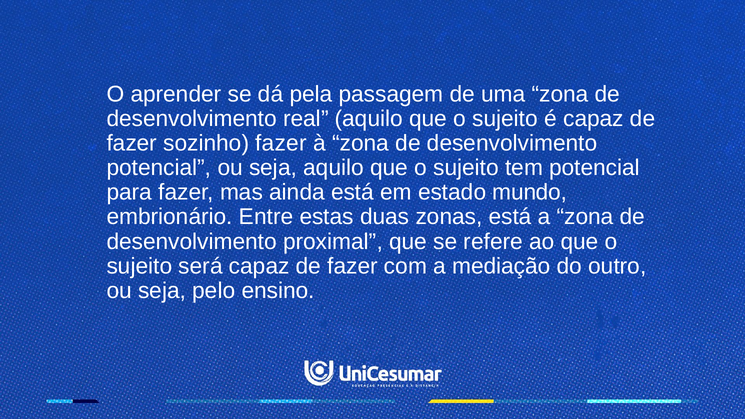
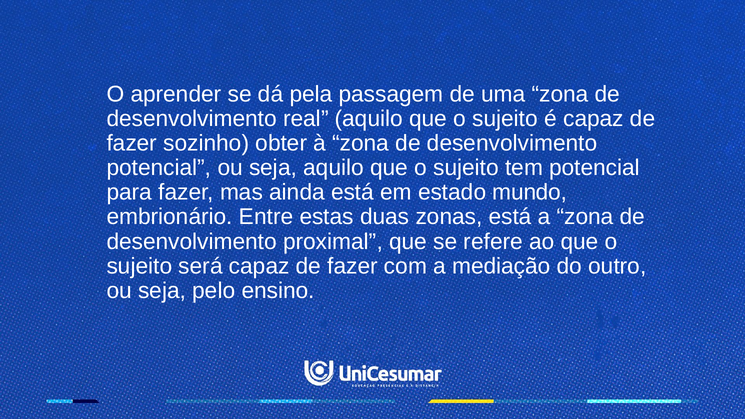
sozinho fazer: fazer -> obter
